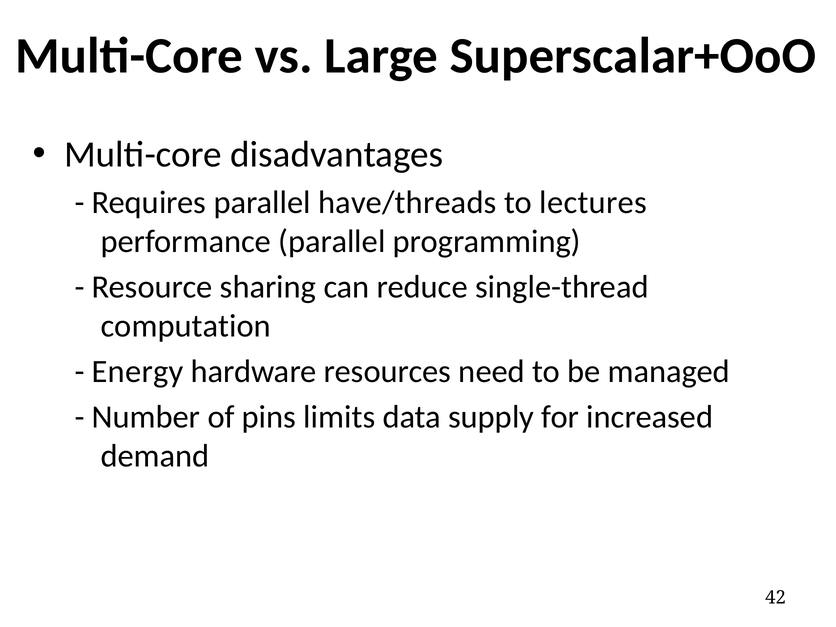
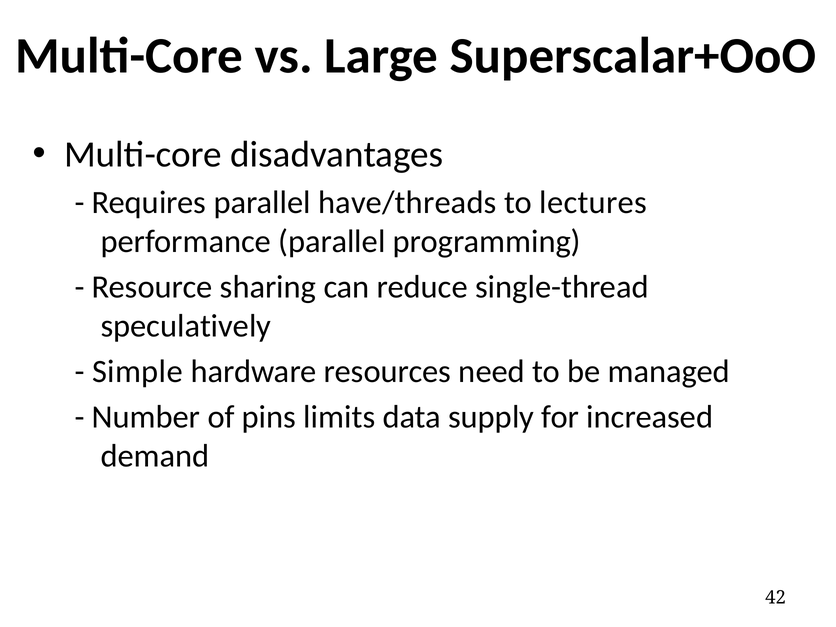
computation: computation -> speculatively
Energy: Energy -> Simple
